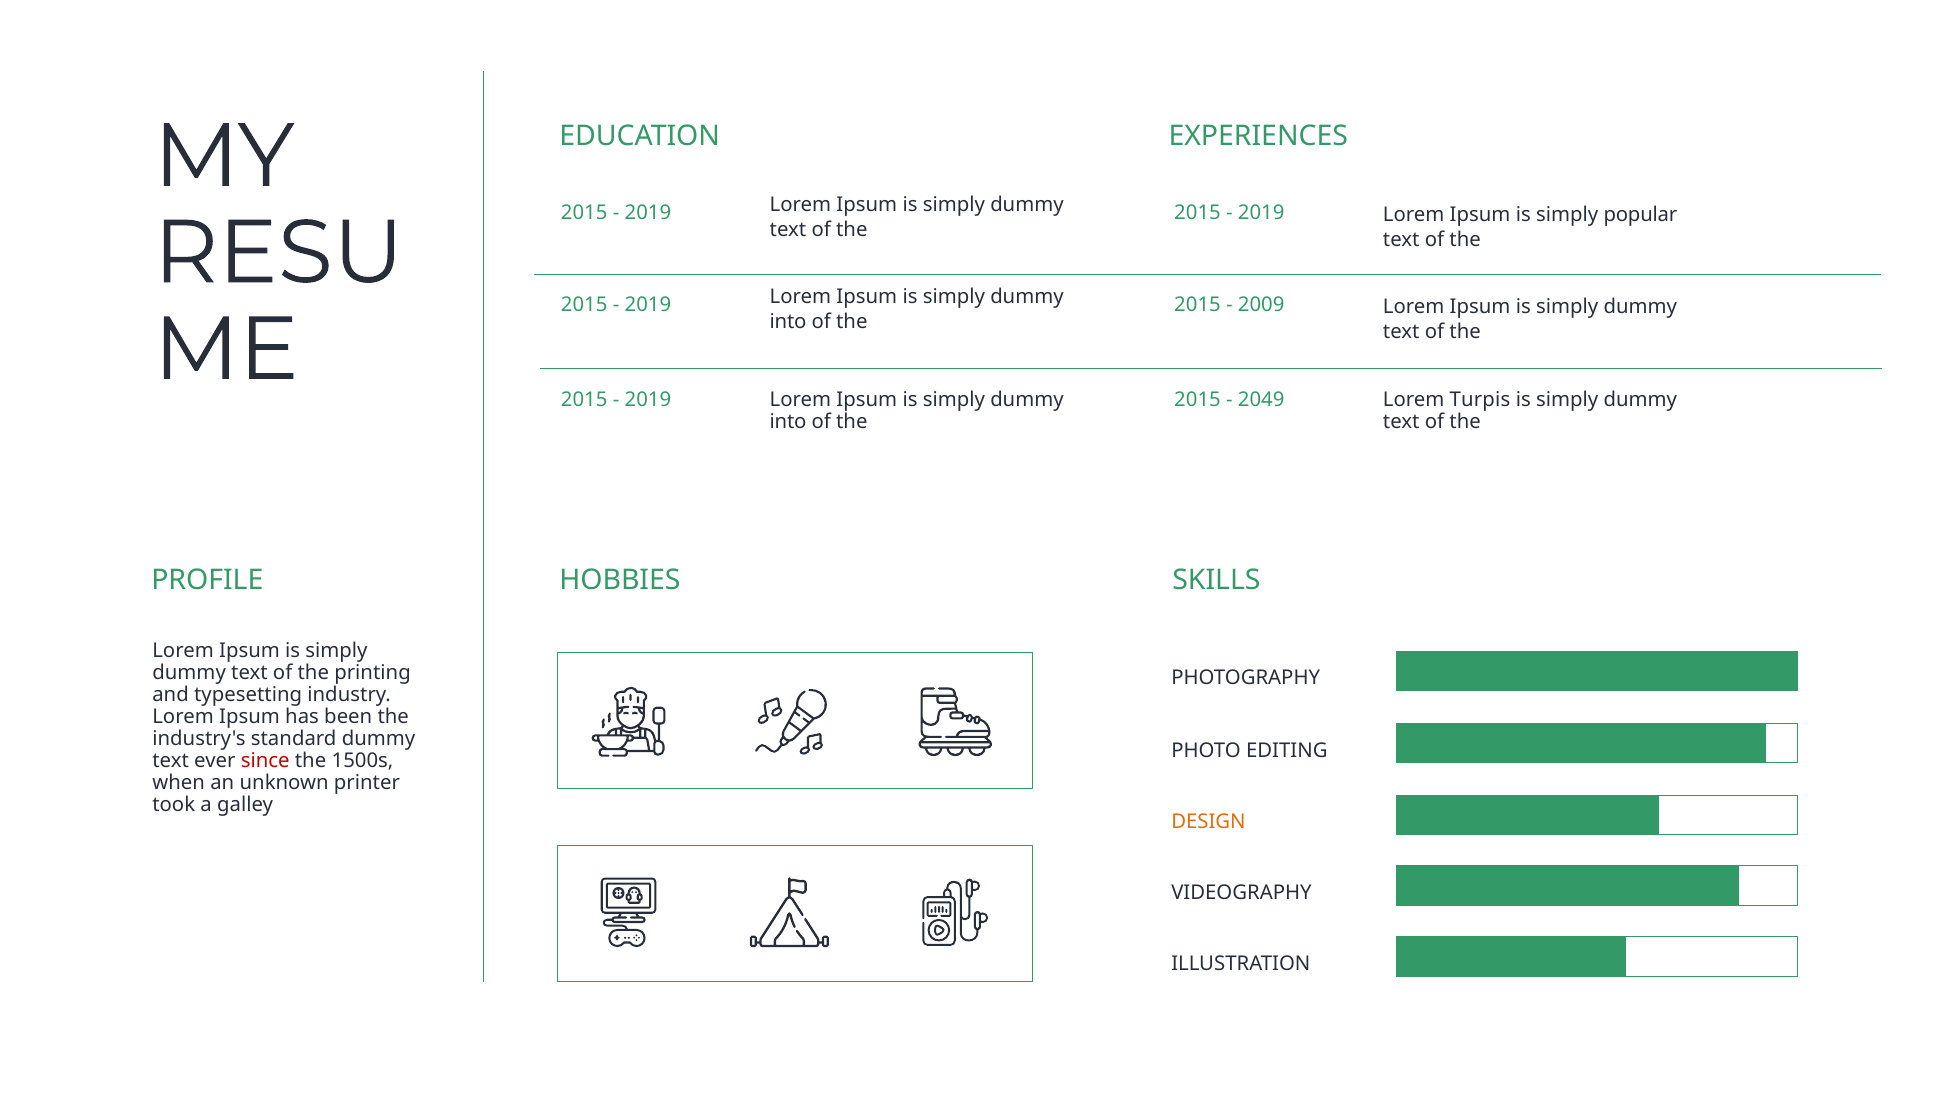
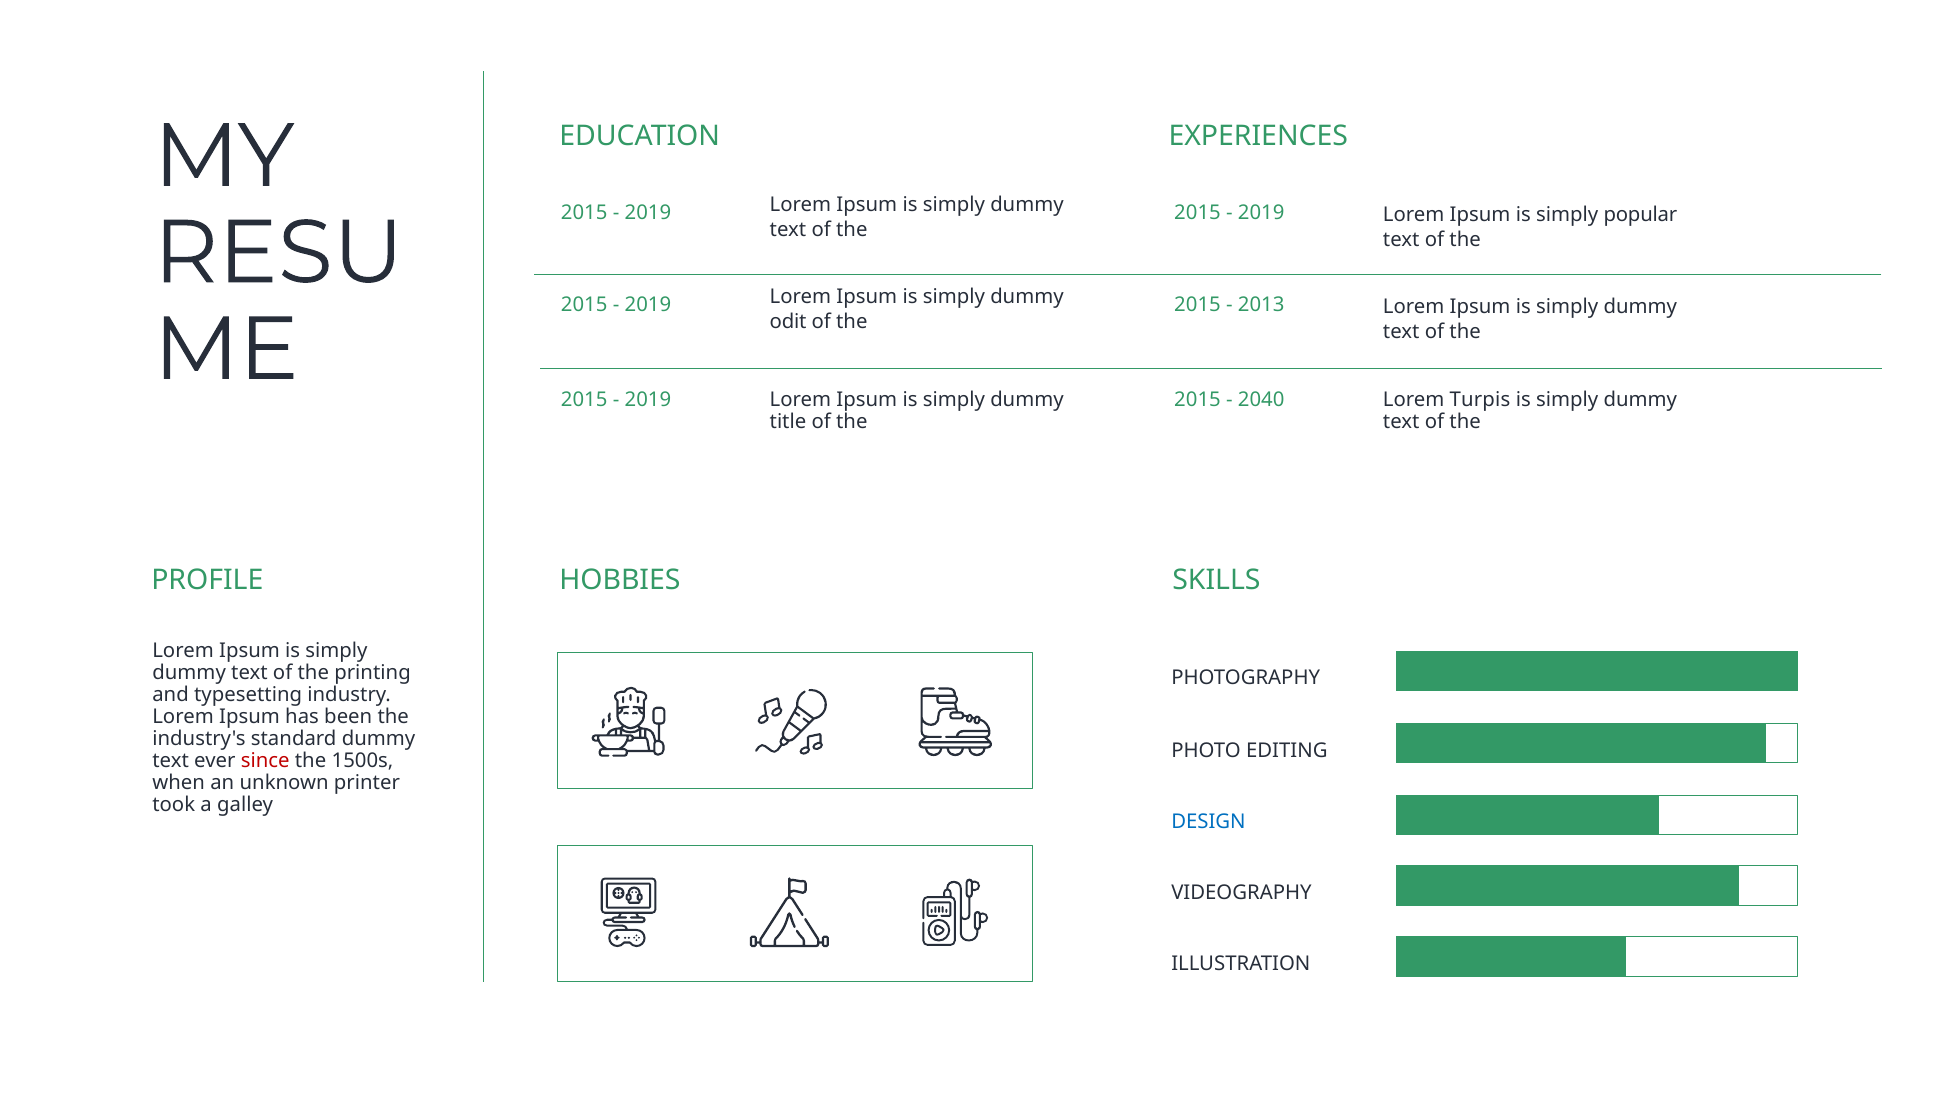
2009: 2009 -> 2013
into at (788, 322): into -> odit
2049: 2049 -> 2040
into at (788, 422): into -> title
DESIGN colour: orange -> blue
